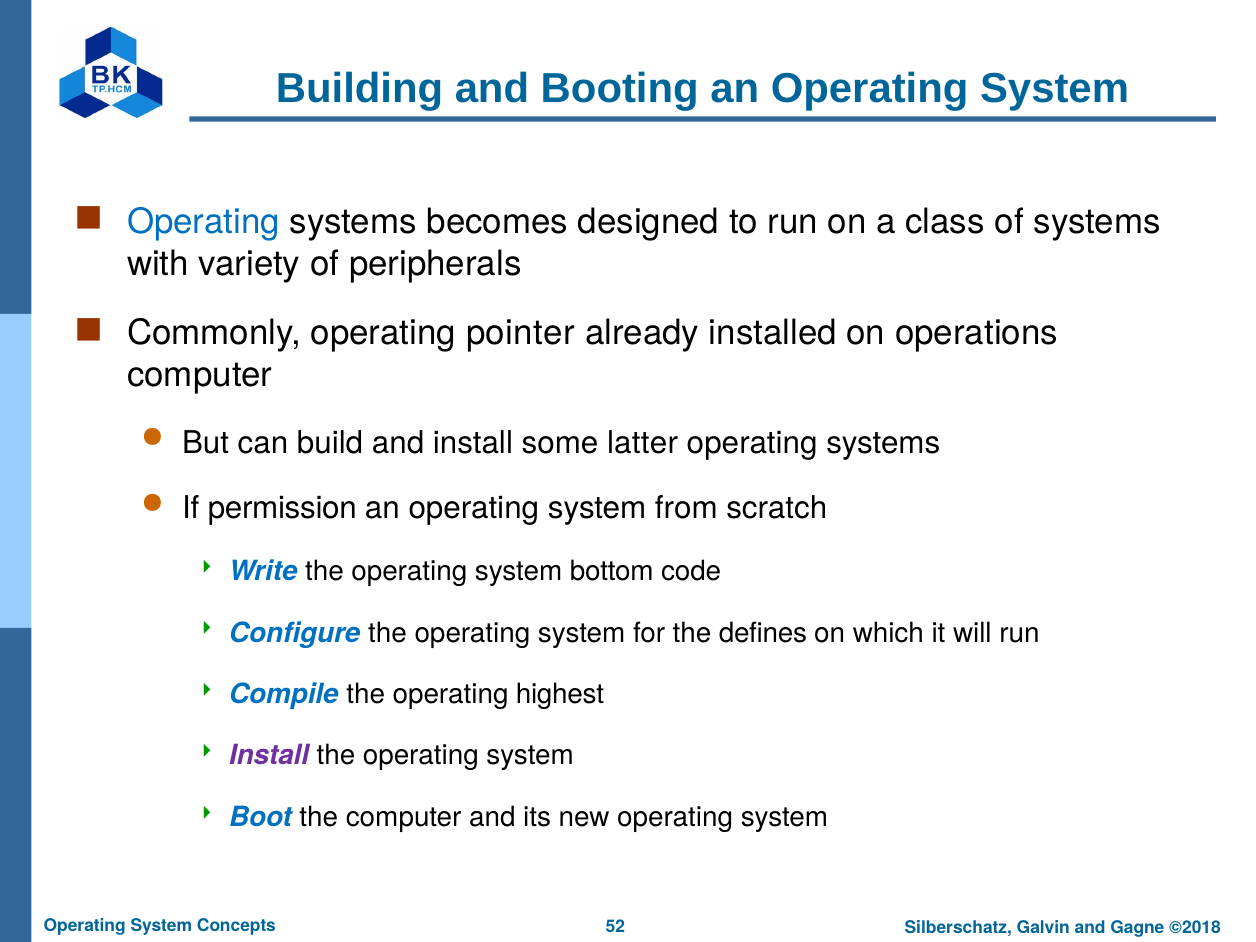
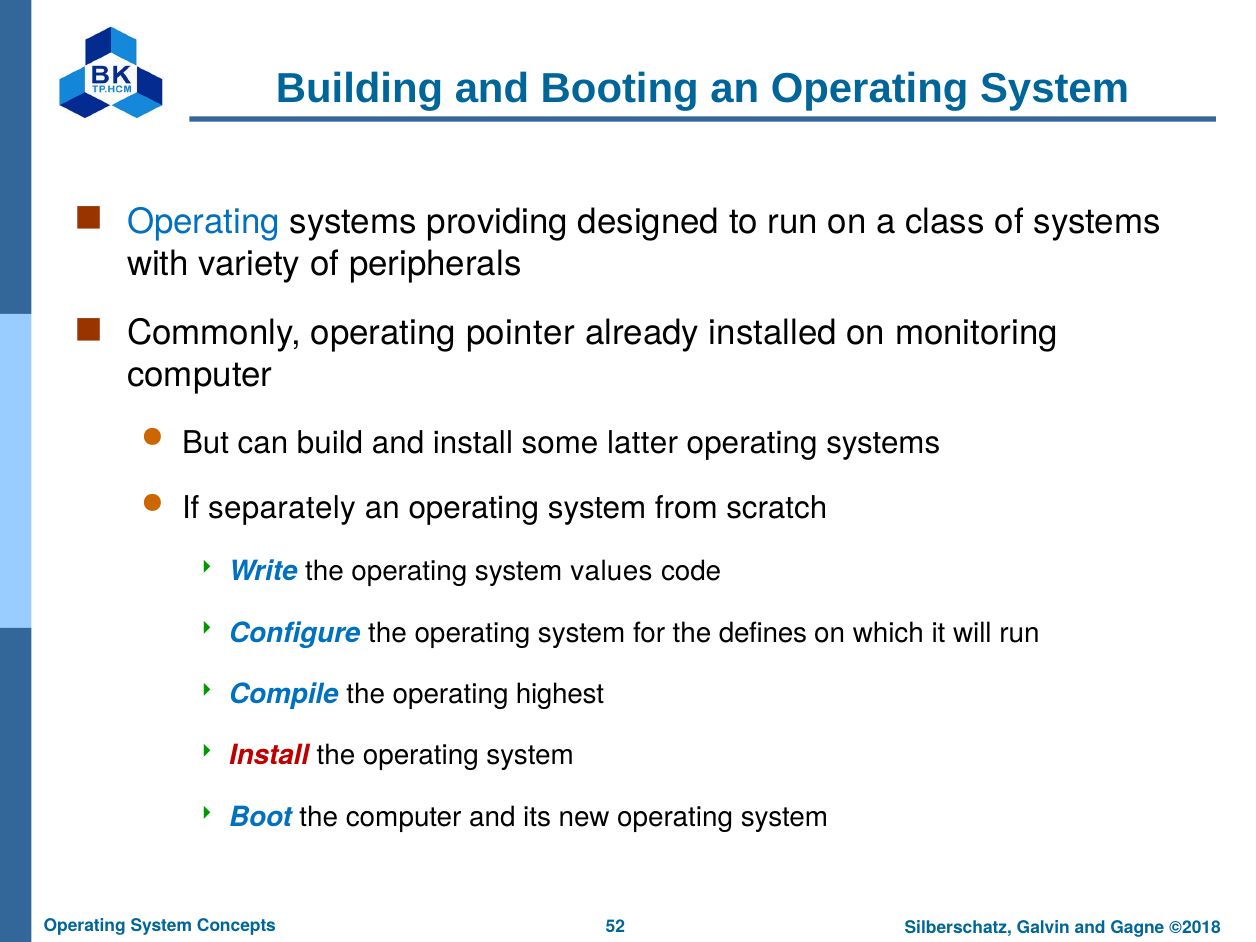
becomes: becomes -> providing
operations: operations -> monitoring
permission: permission -> separately
bottom: bottom -> values
Install at (269, 756) colour: purple -> red
